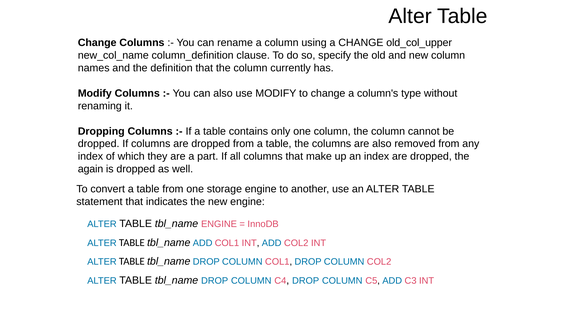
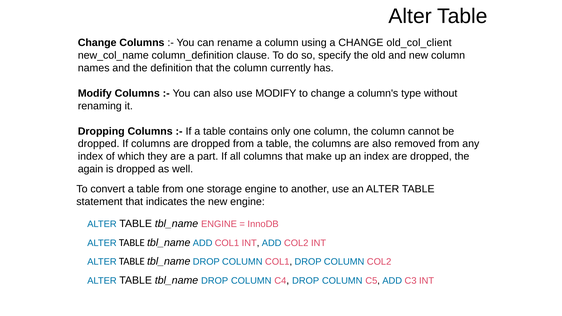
old_col_upper: old_col_upper -> old_col_client
